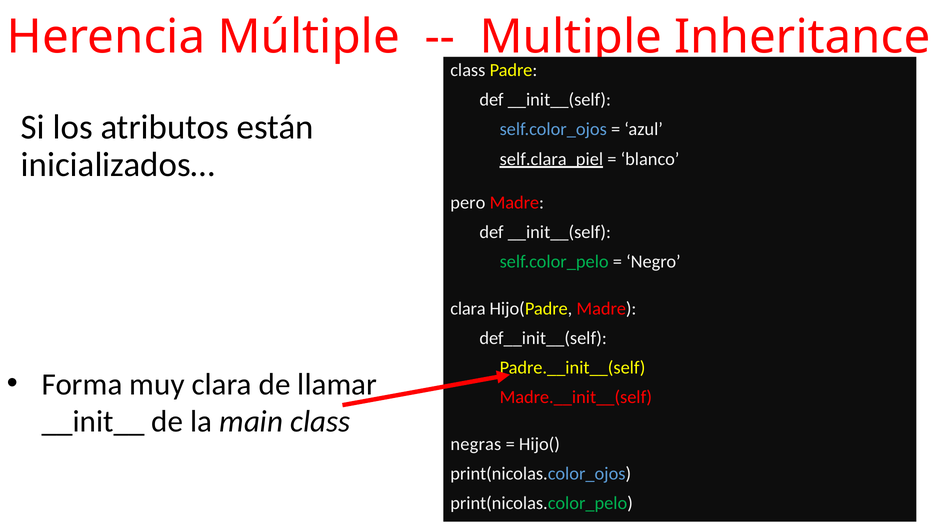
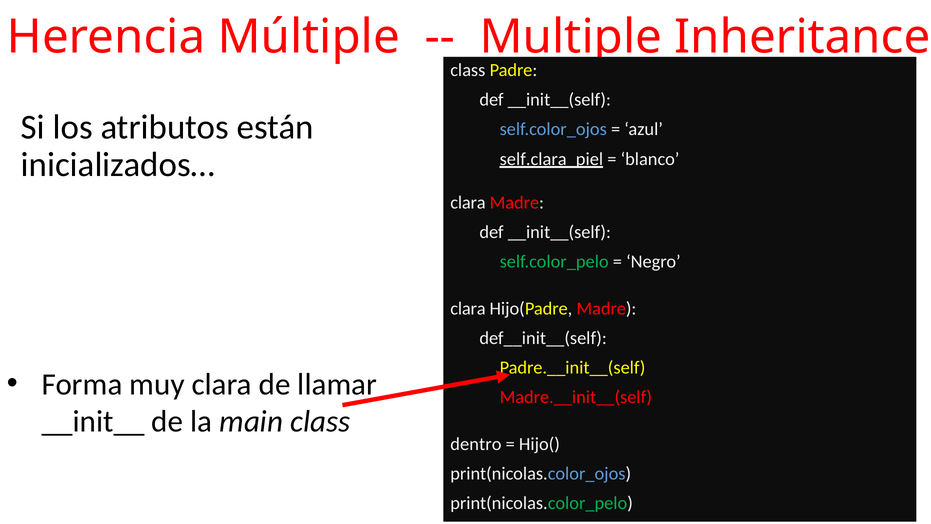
pero at (468, 202): pero -> clara
negras: negras -> dentro
